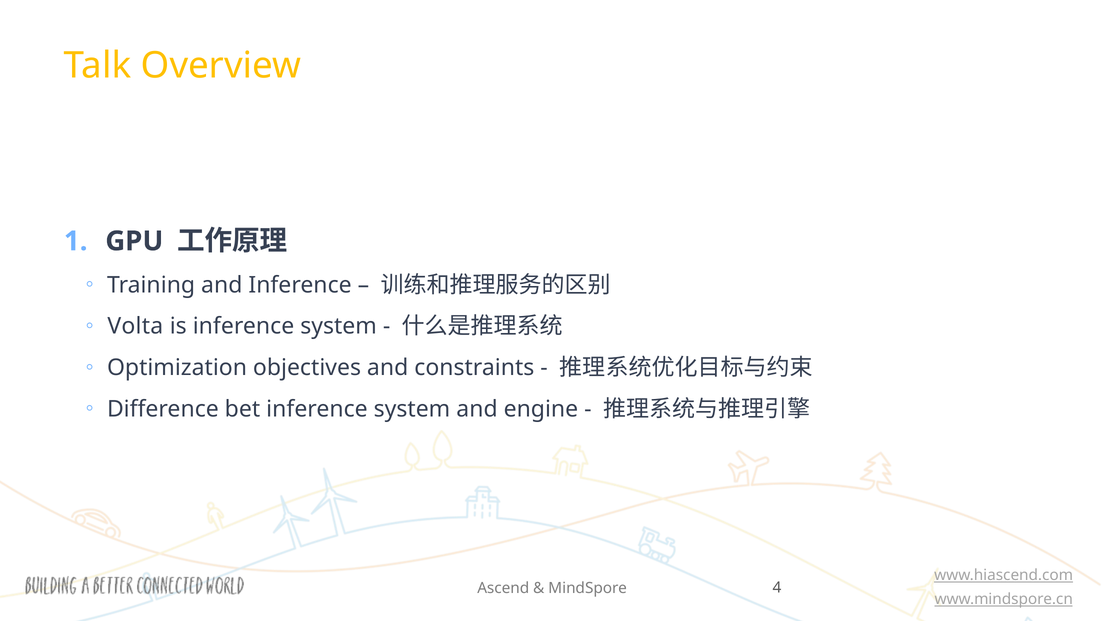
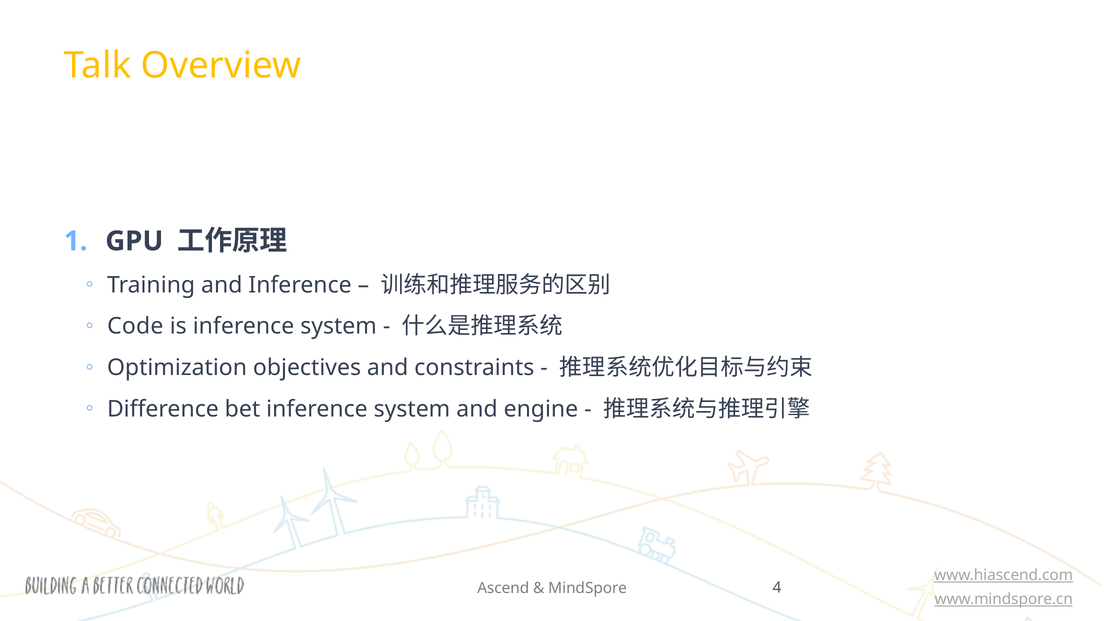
Volta: Volta -> Code
